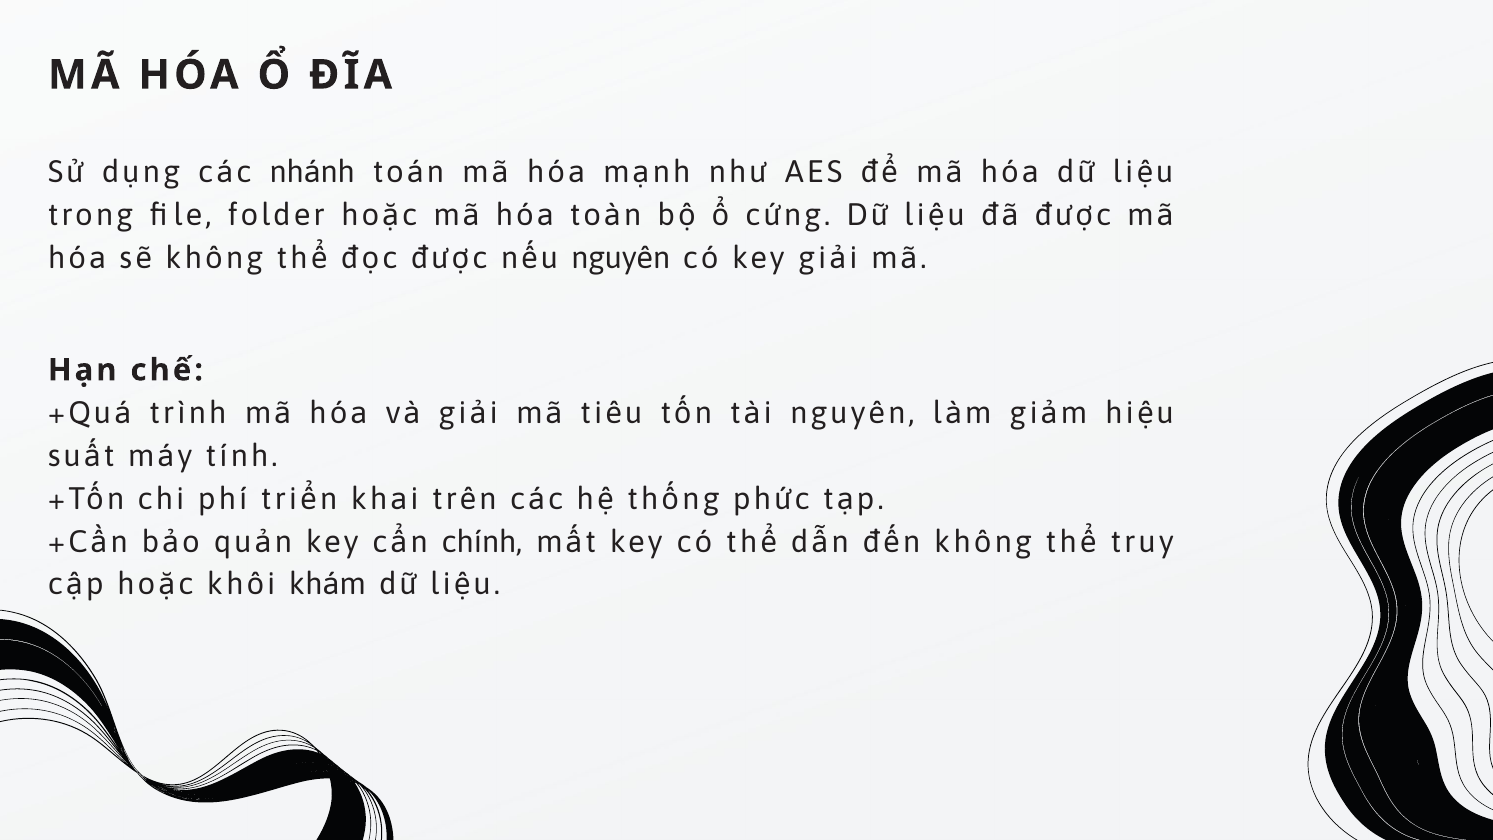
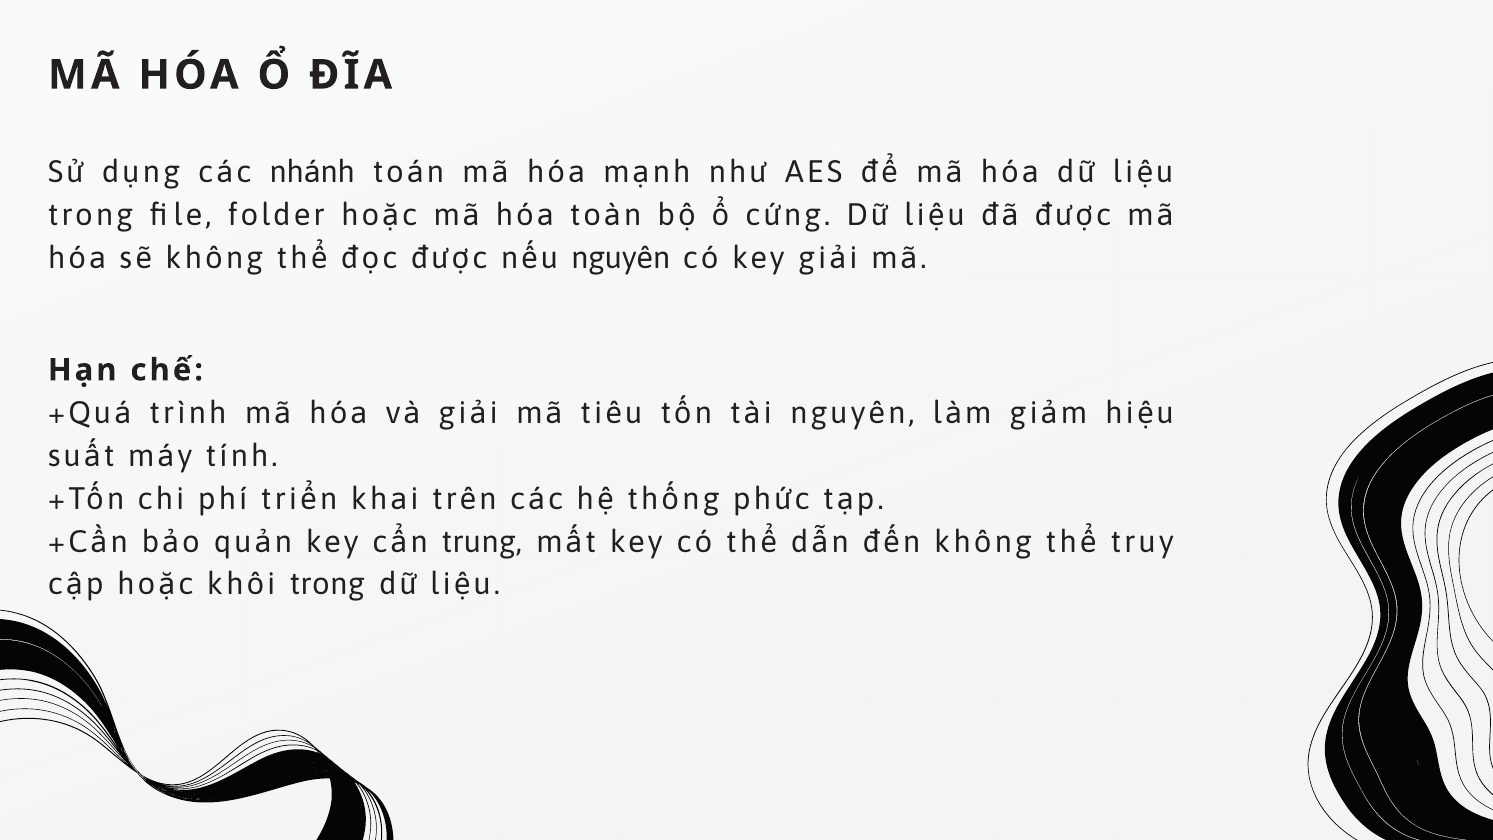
chính: chính -> trung
khôi khám: khám -> trong
